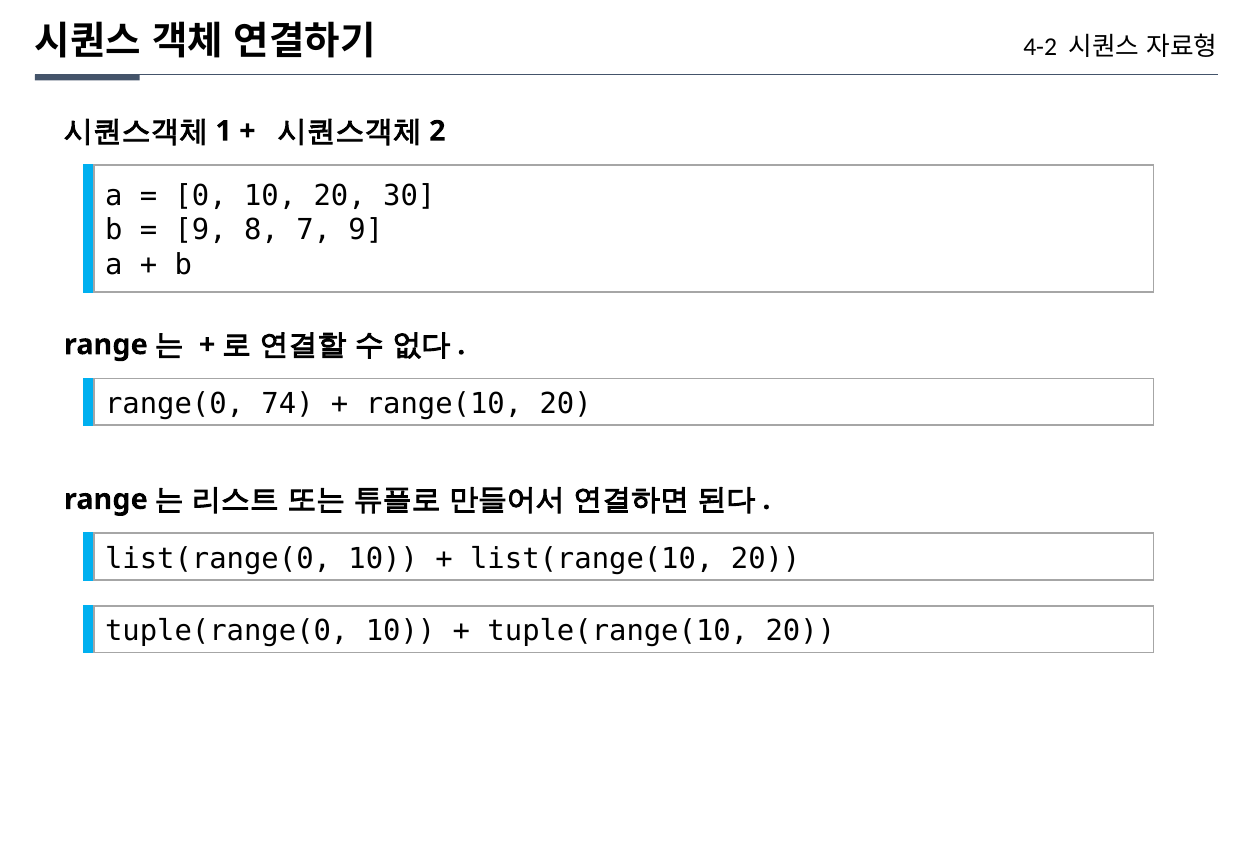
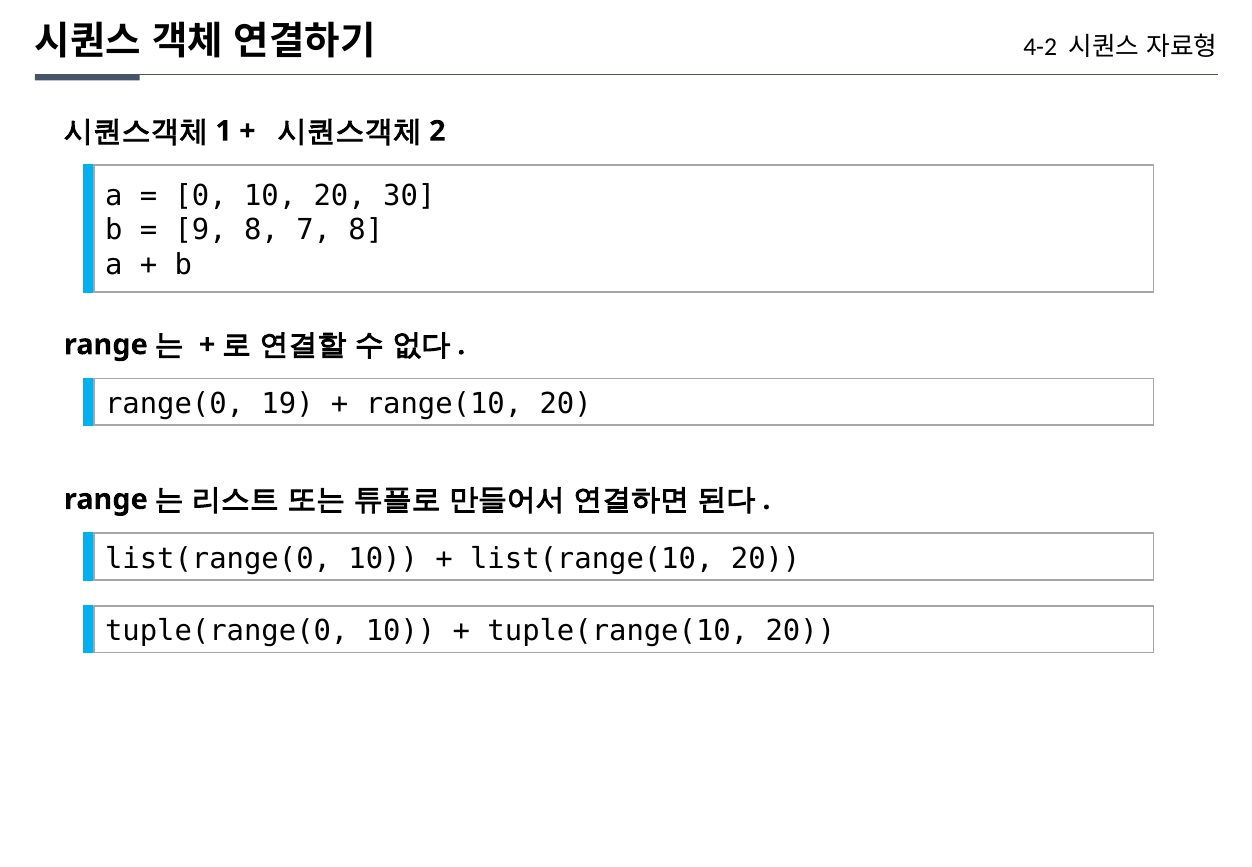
7 9: 9 -> 8
74: 74 -> 19
